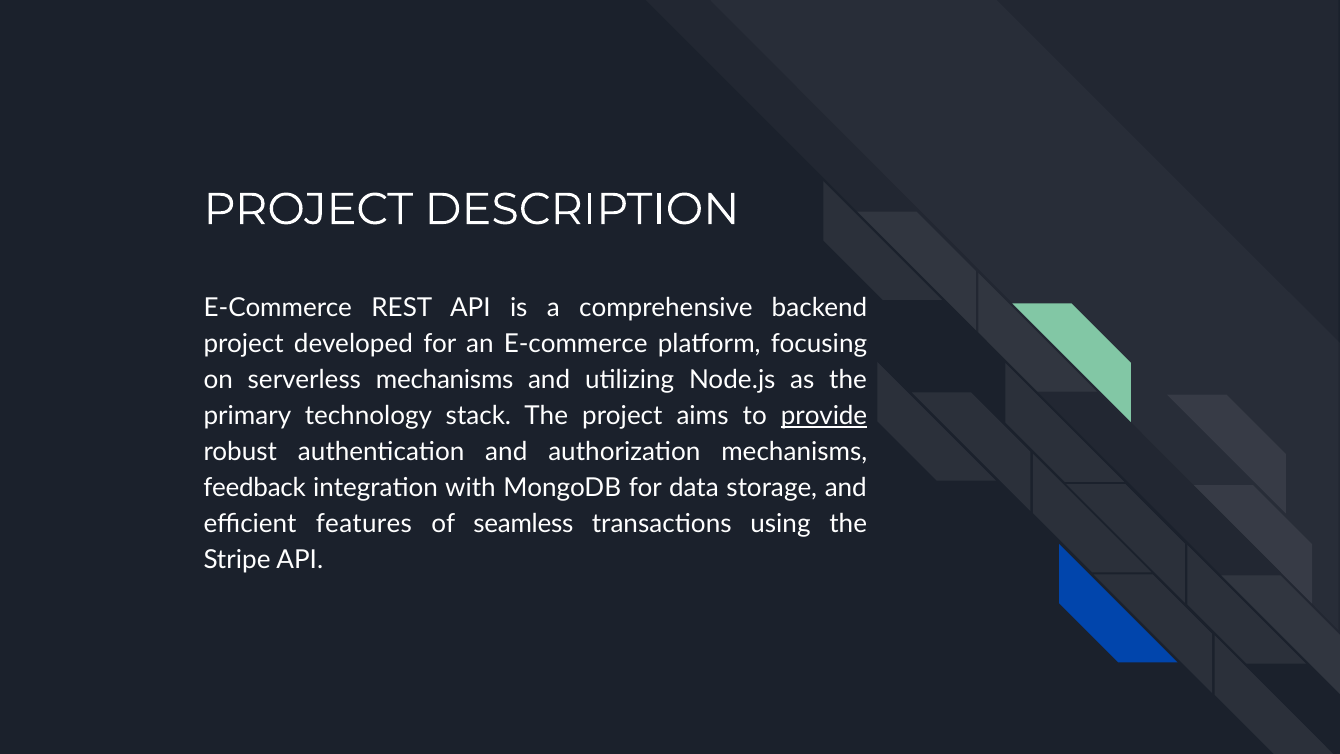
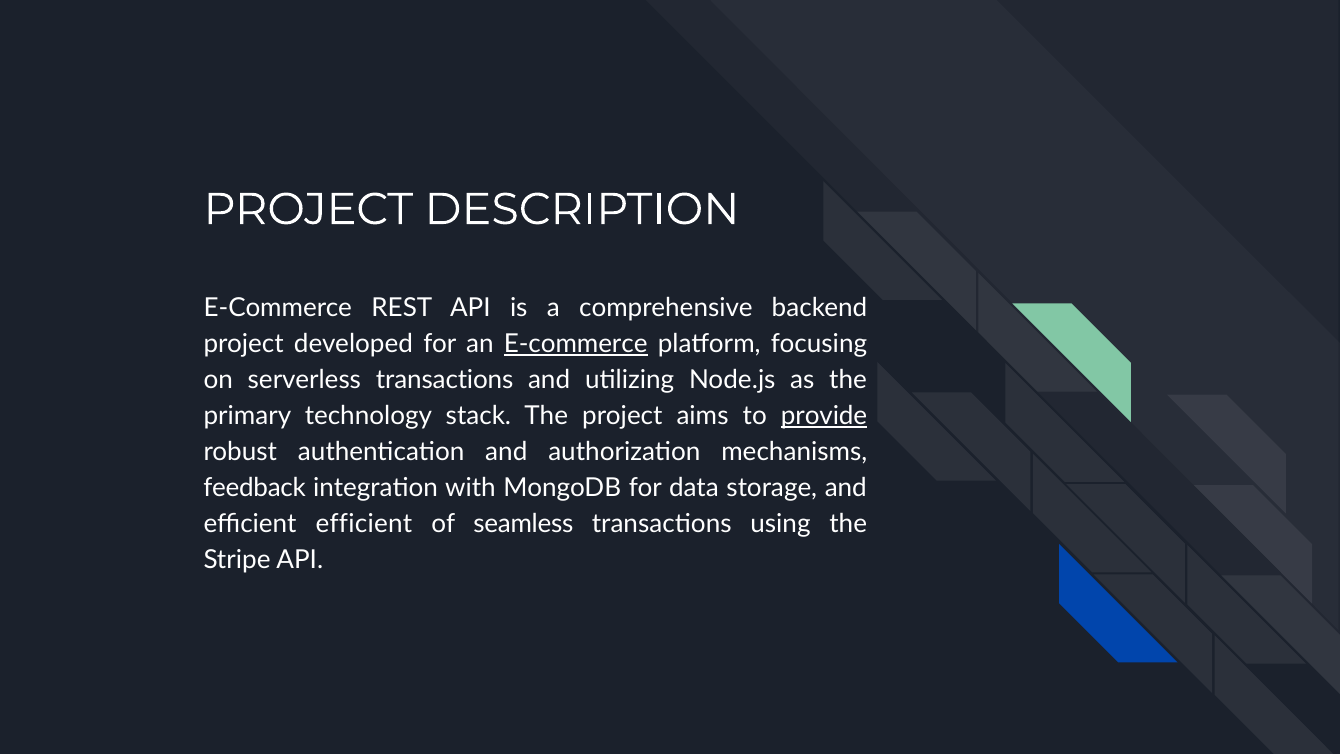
E-commerce at (576, 344) underline: none -> present
serverless mechanisms: mechanisms -> transactions
efficient features: features -> efficient
